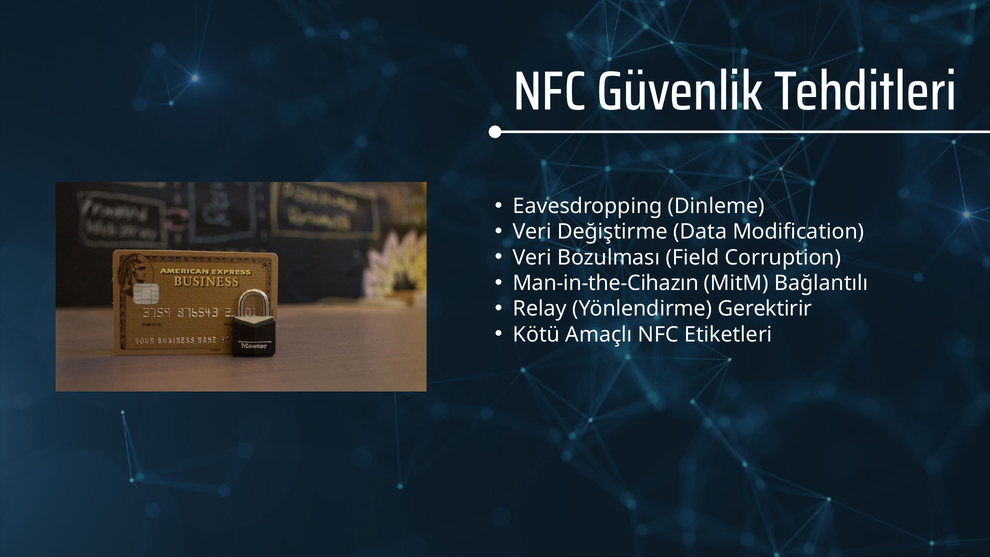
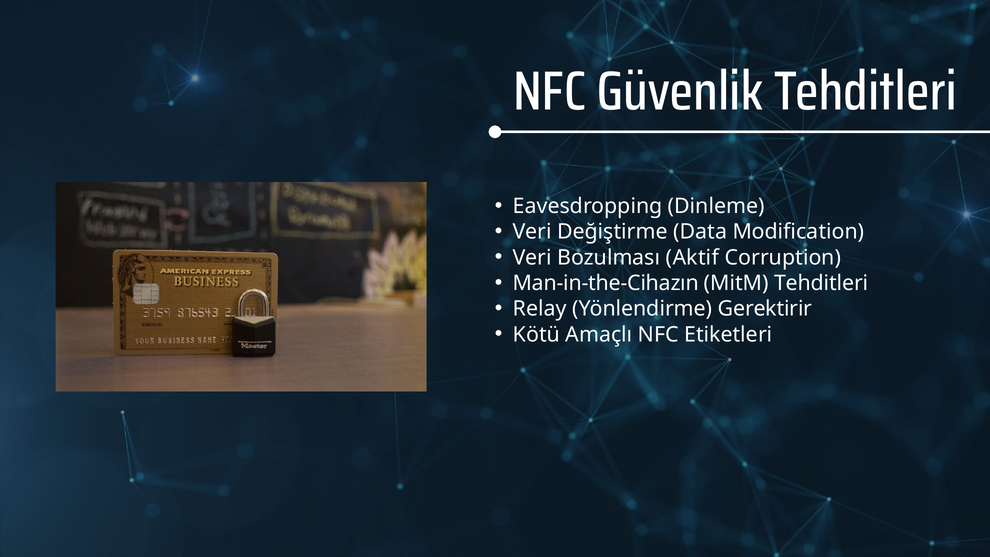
Field: Field -> Aktif
MitM Bağlantılı: Bağlantılı -> Tehditleri
